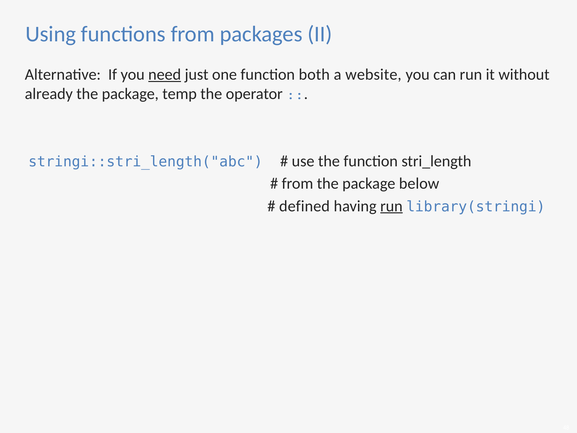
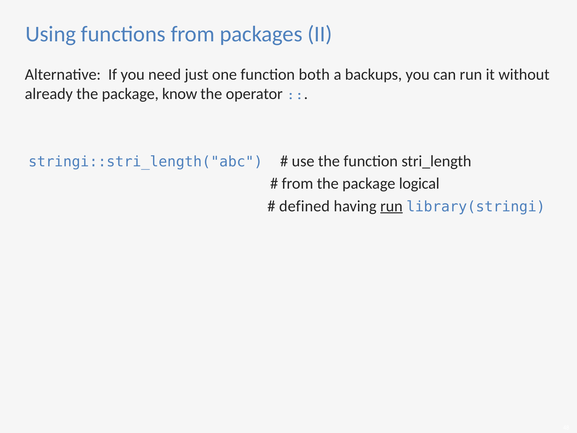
need underline: present -> none
website: website -> backups
temp: temp -> know
below: below -> logical
